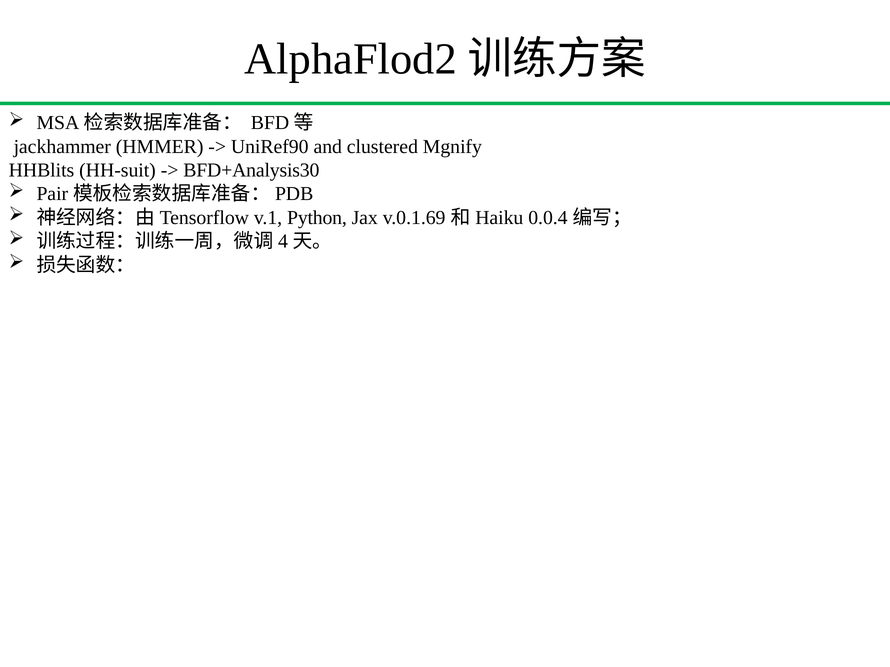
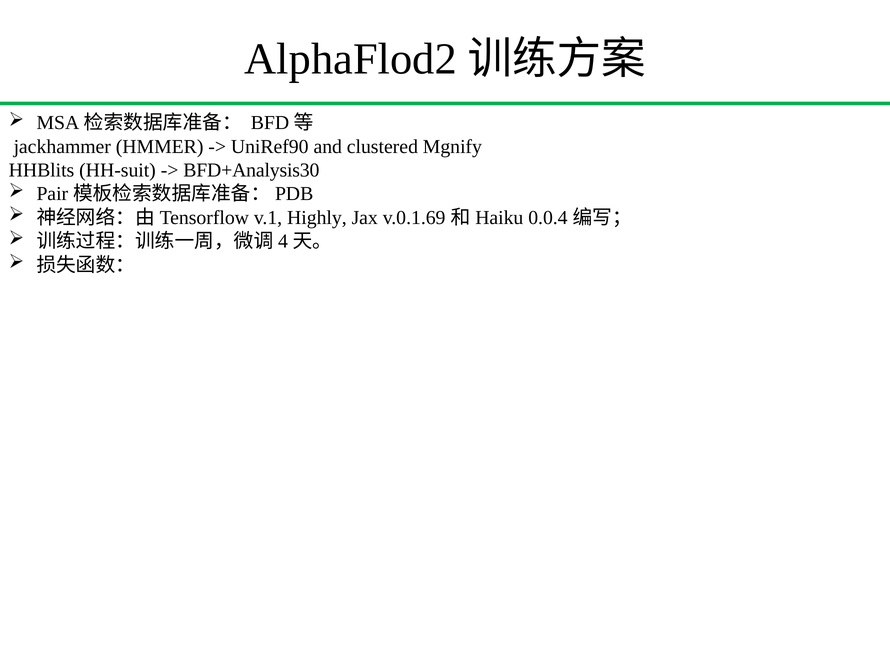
Python: Python -> Highly
